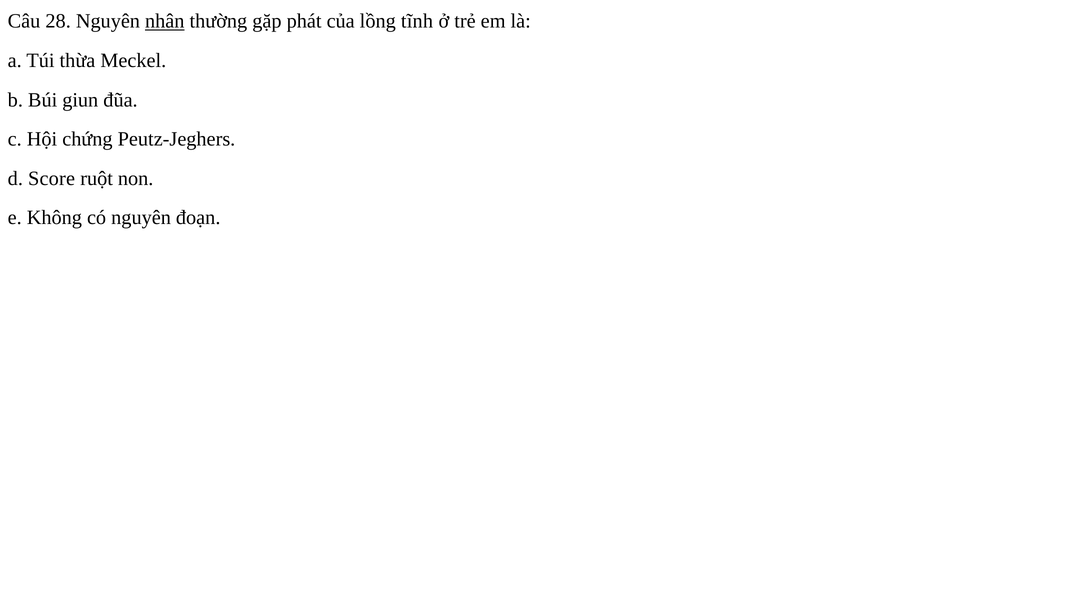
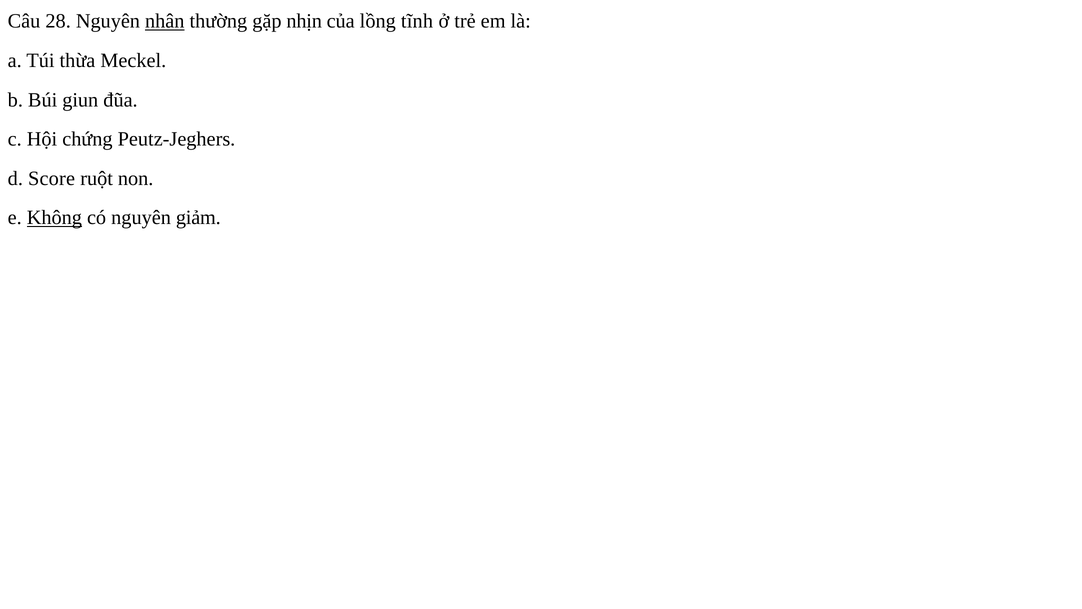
phát: phát -> nhịn
Không underline: none -> present
đoạn: đoạn -> giảm
